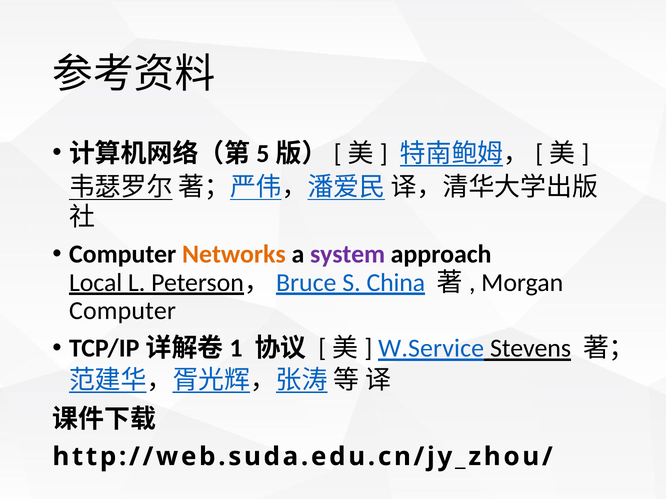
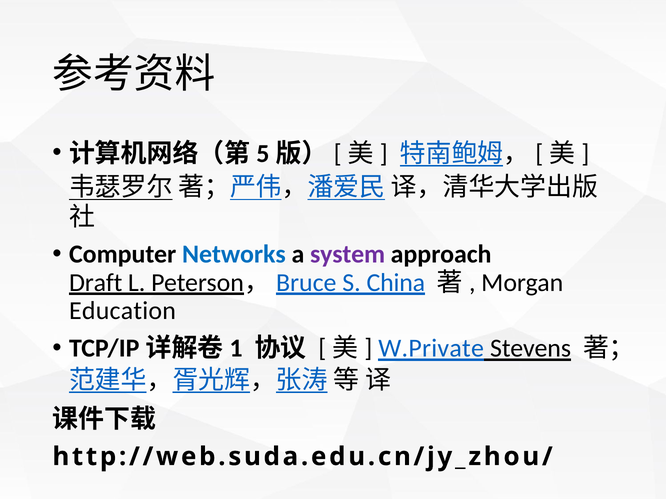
Networks colour: orange -> blue
Local: Local -> Draft
Computer at (123, 311): Computer -> Education
W.Service: W.Service -> W.Private
